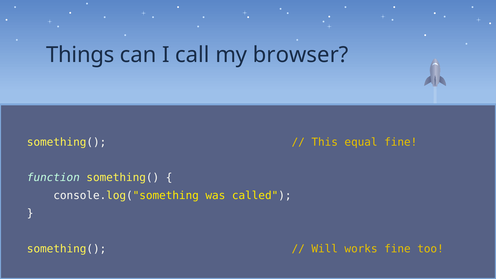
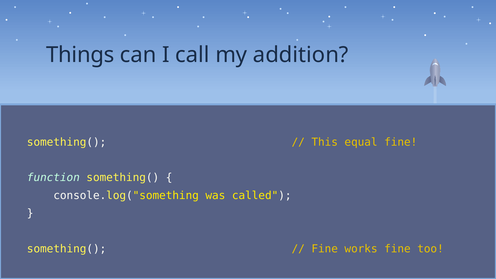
browser: browser -> addition
Will at (325, 249): Will -> Fine
